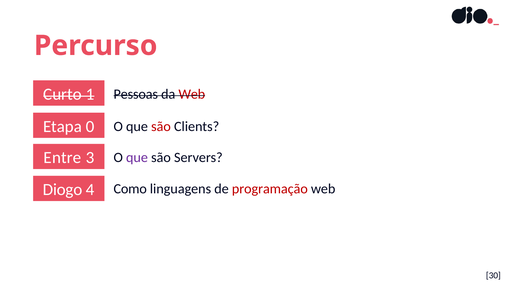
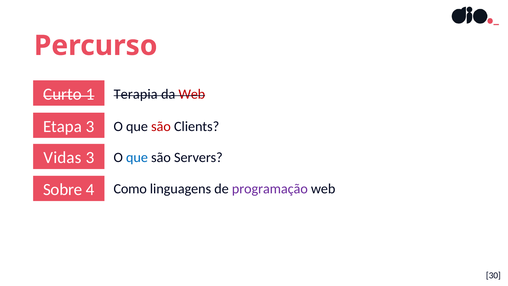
Pessoas: Pessoas -> Terapia
Etapa 0: 0 -> 3
Entre: Entre -> Vidas
que at (137, 157) colour: purple -> blue
Diogo: Diogo -> Sobre
programação colour: red -> purple
